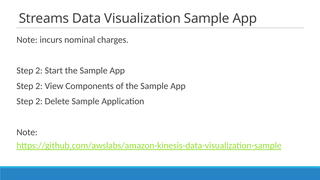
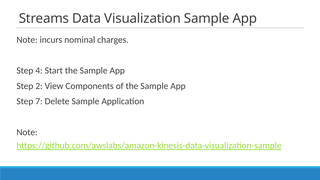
2 at (39, 71): 2 -> 4
2 at (39, 101): 2 -> 7
